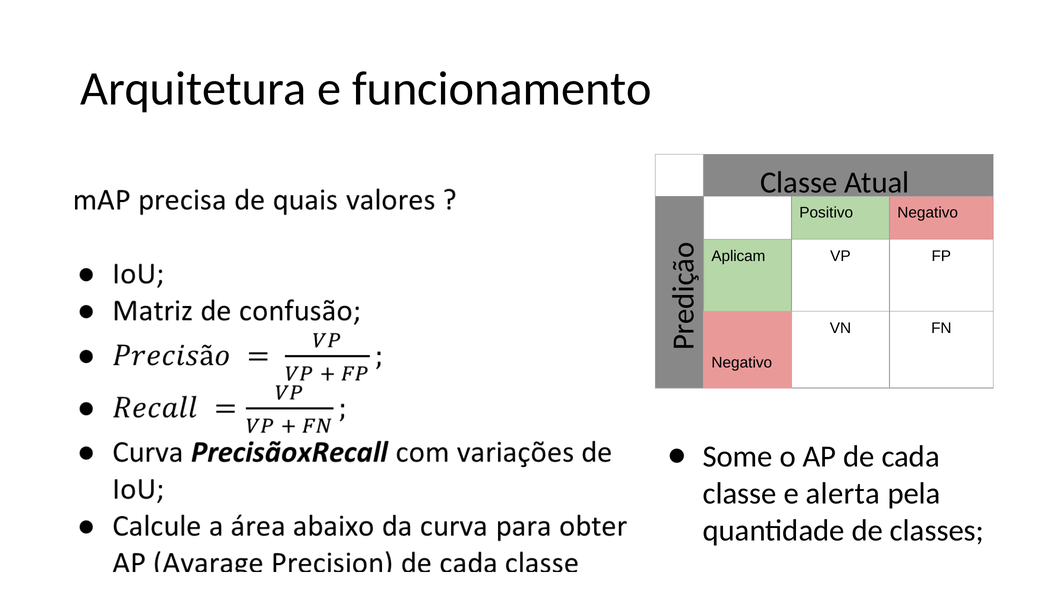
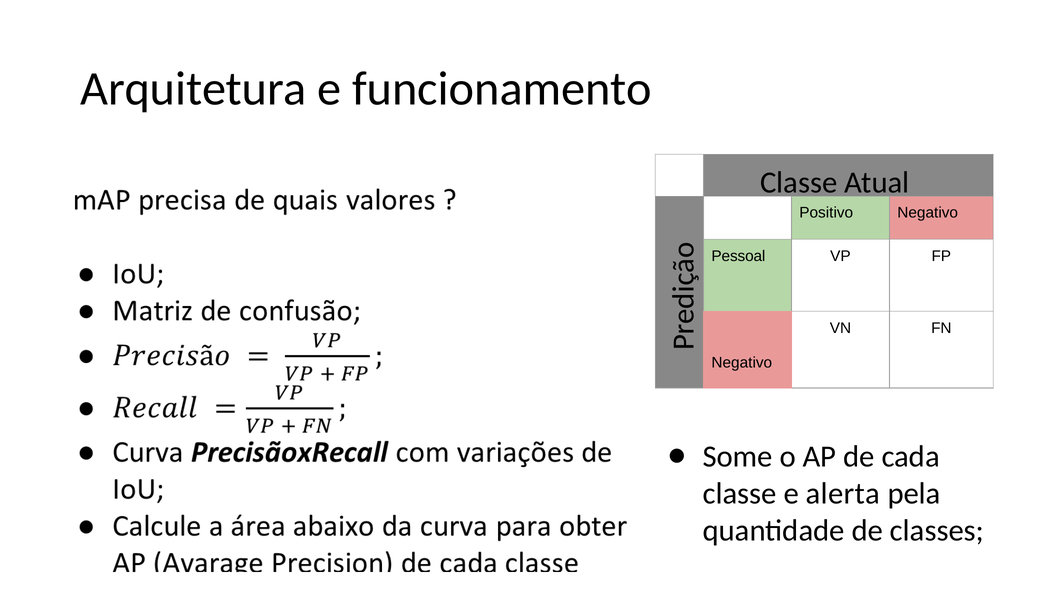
Aplicam: Aplicam -> Pessoal
